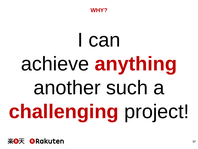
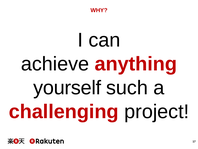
another: another -> yourself
